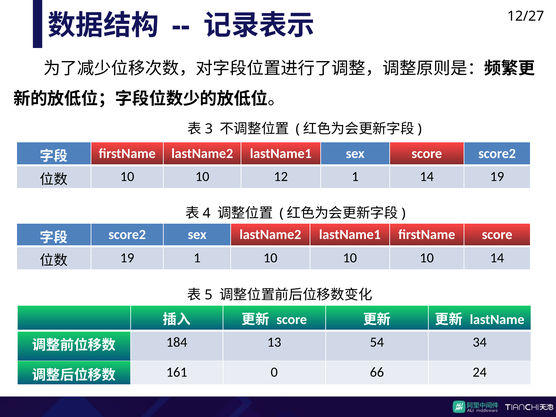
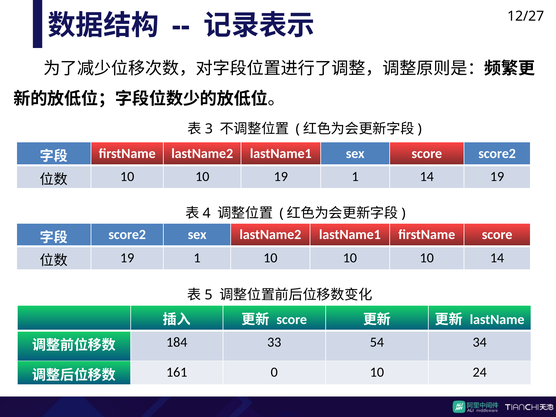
10 12: 12 -> 19
13: 13 -> 33
0 66: 66 -> 10
